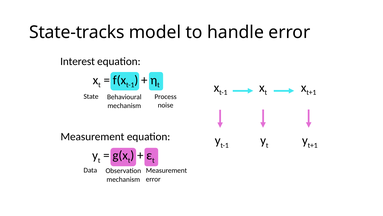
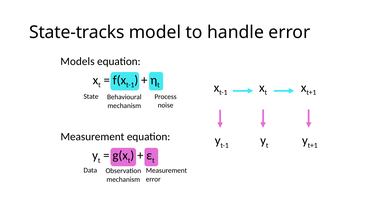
Interest: Interest -> Models
